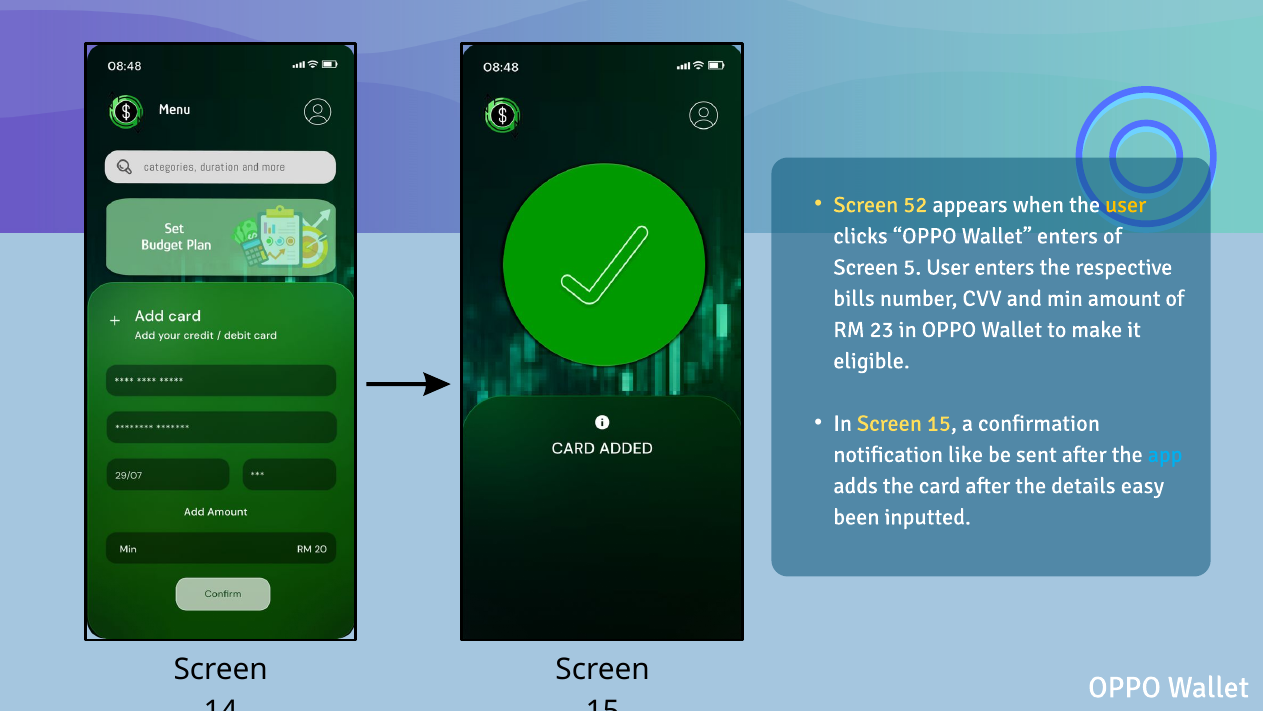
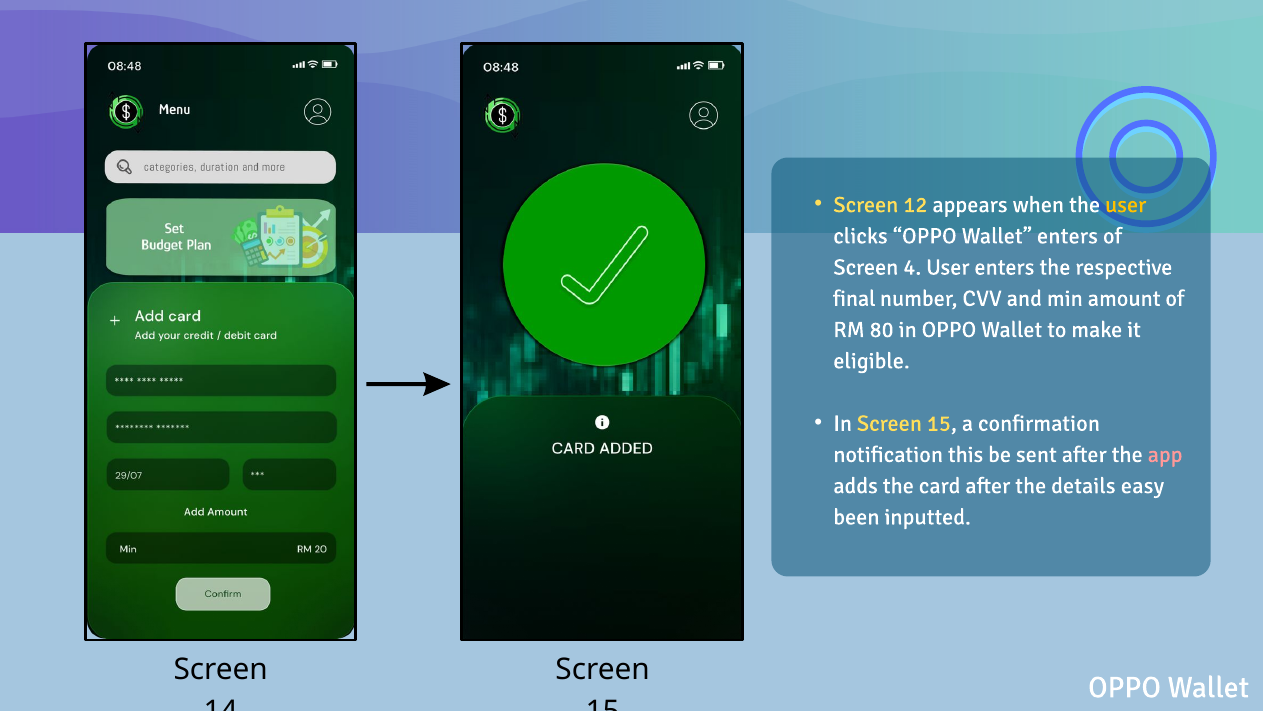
52: 52 -> 12
5: 5 -> 4
bills: bills -> final
23: 23 -> 80
like: like -> this
app colour: light blue -> pink
